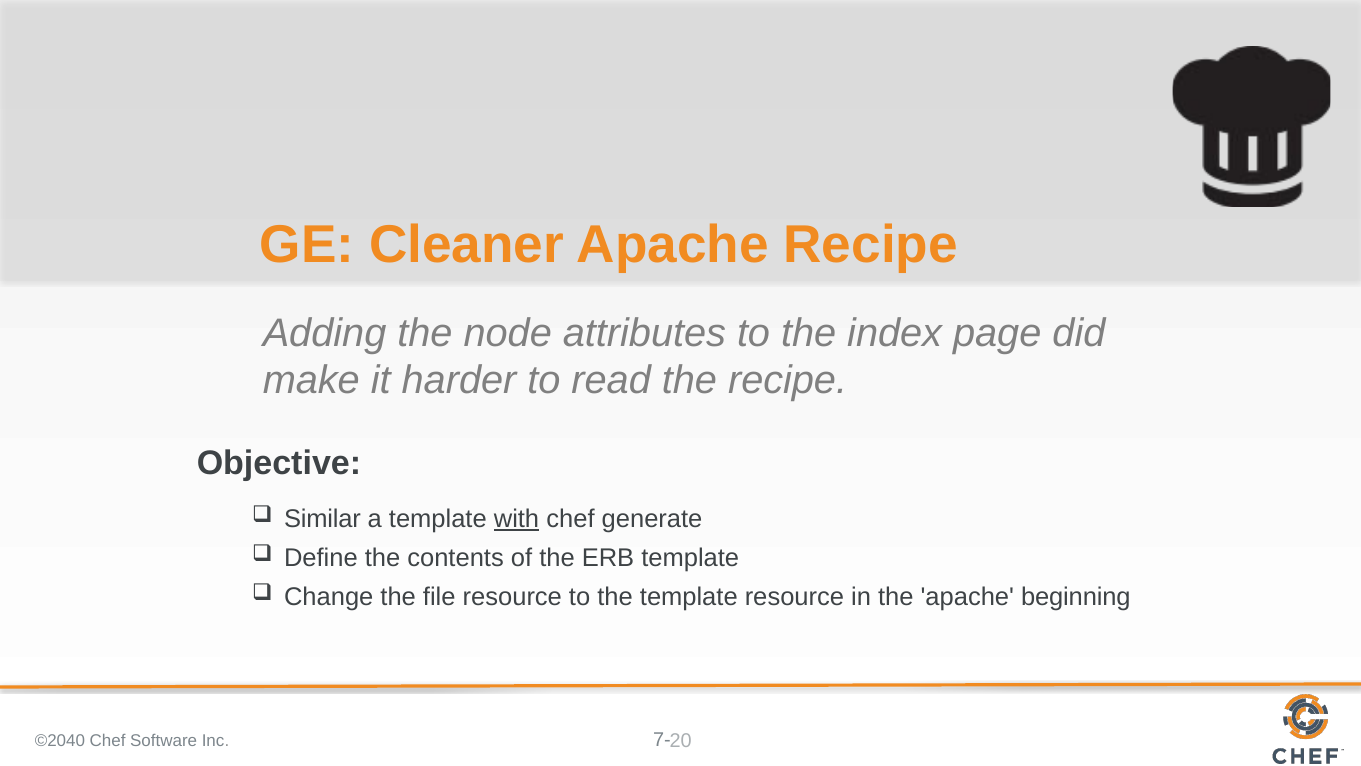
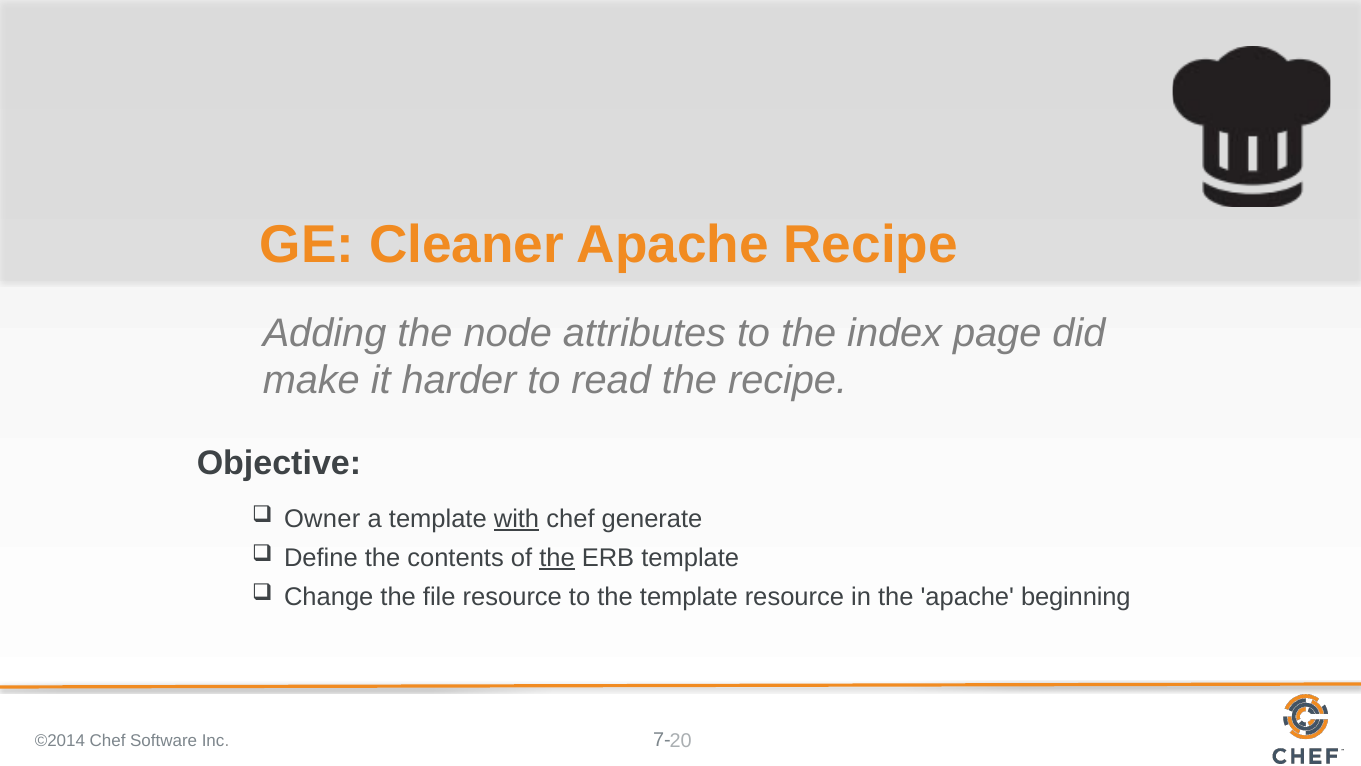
Similar: Similar -> Owner
the at (557, 558) underline: none -> present
©2040: ©2040 -> ©2014
